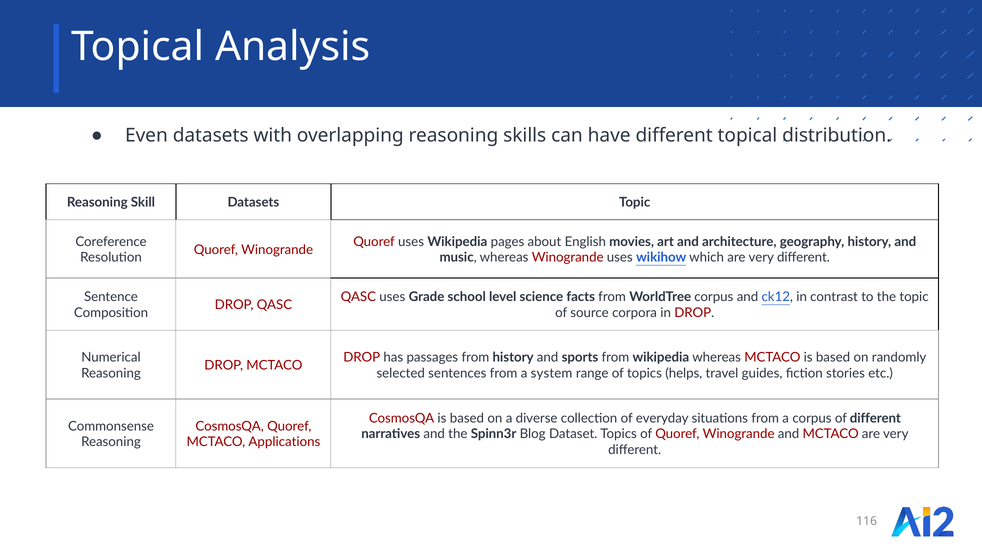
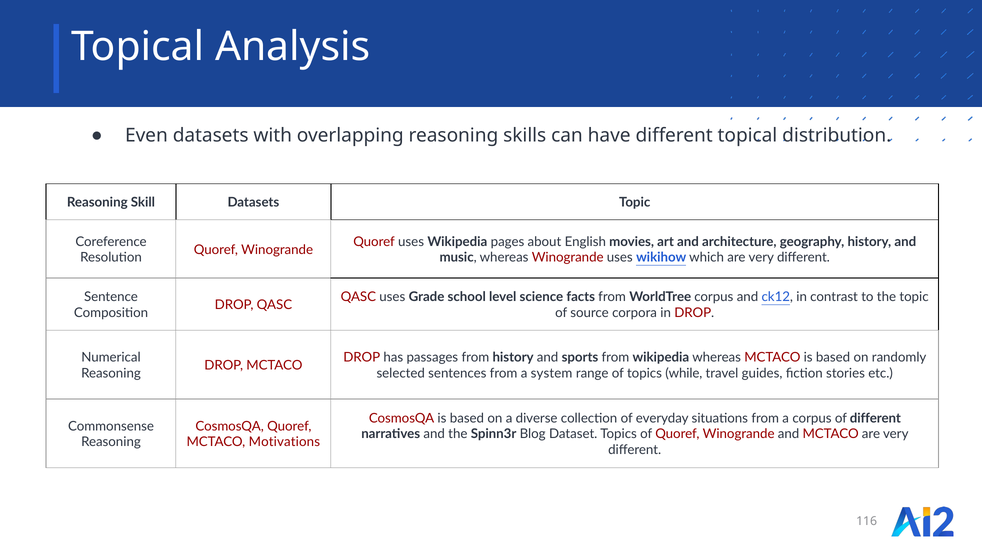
helps: helps -> while
Applications: Applications -> Motivations
